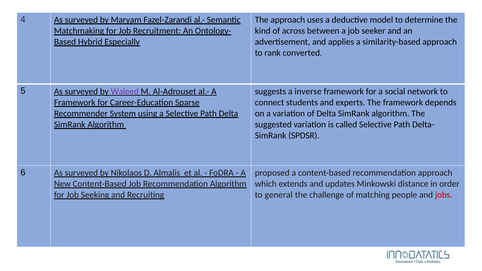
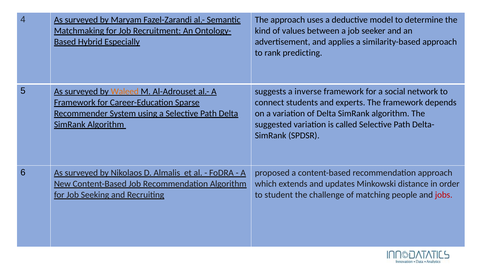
across: across -> values
converted: converted -> predicting
Waleed colour: purple -> orange
general: general -> student
